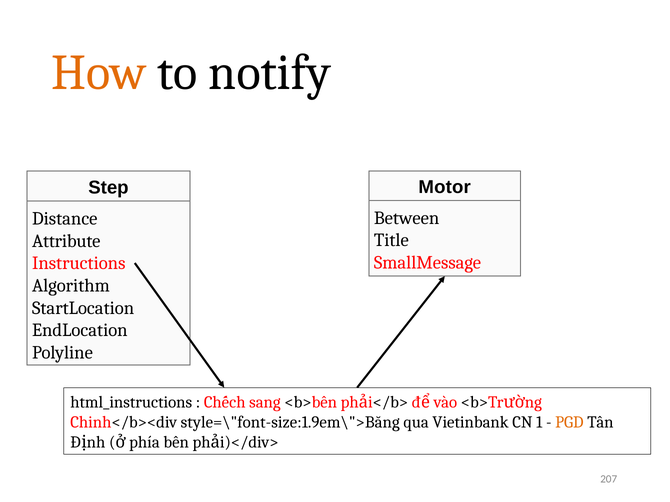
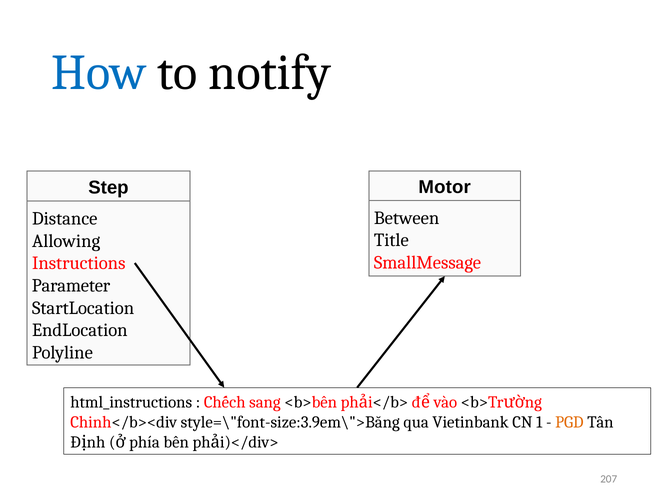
How colour: orange -> blue
Attribute: Attribute -> Allowing
Algorithm: Algorithm -> Parameter
style=\"font-size:1.9em\">Băng: style=\"font-size:1.9em\">Băng -> style=\"font-size:3.9em\">Băng
